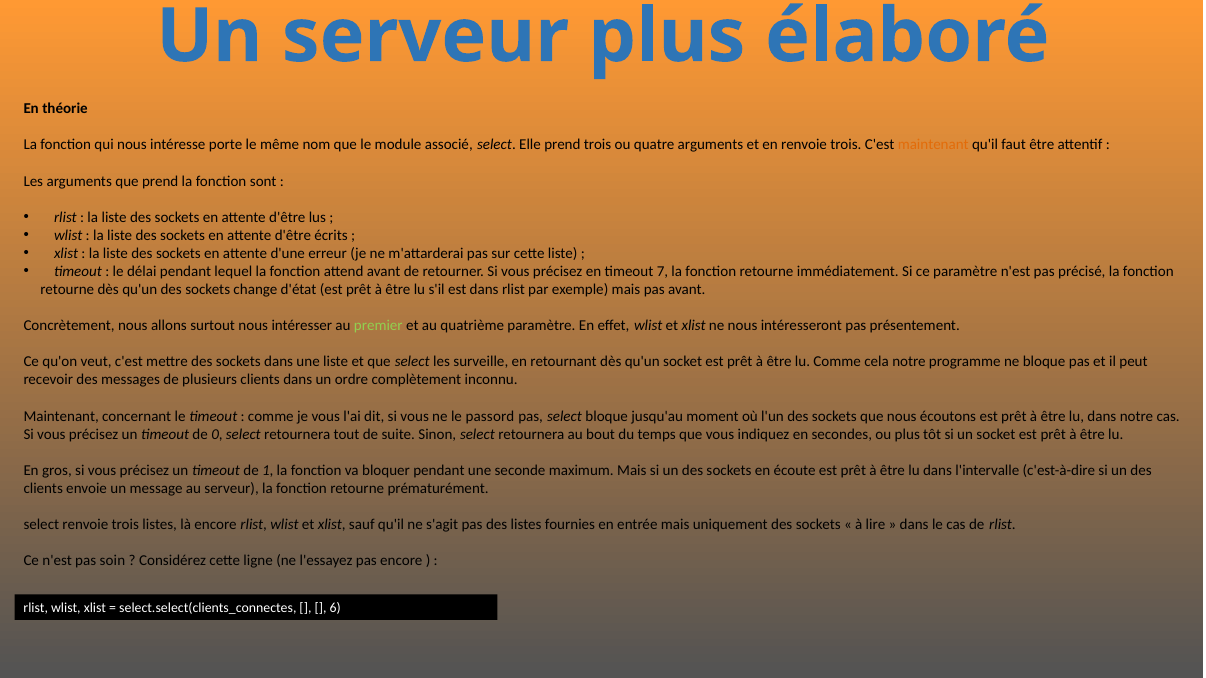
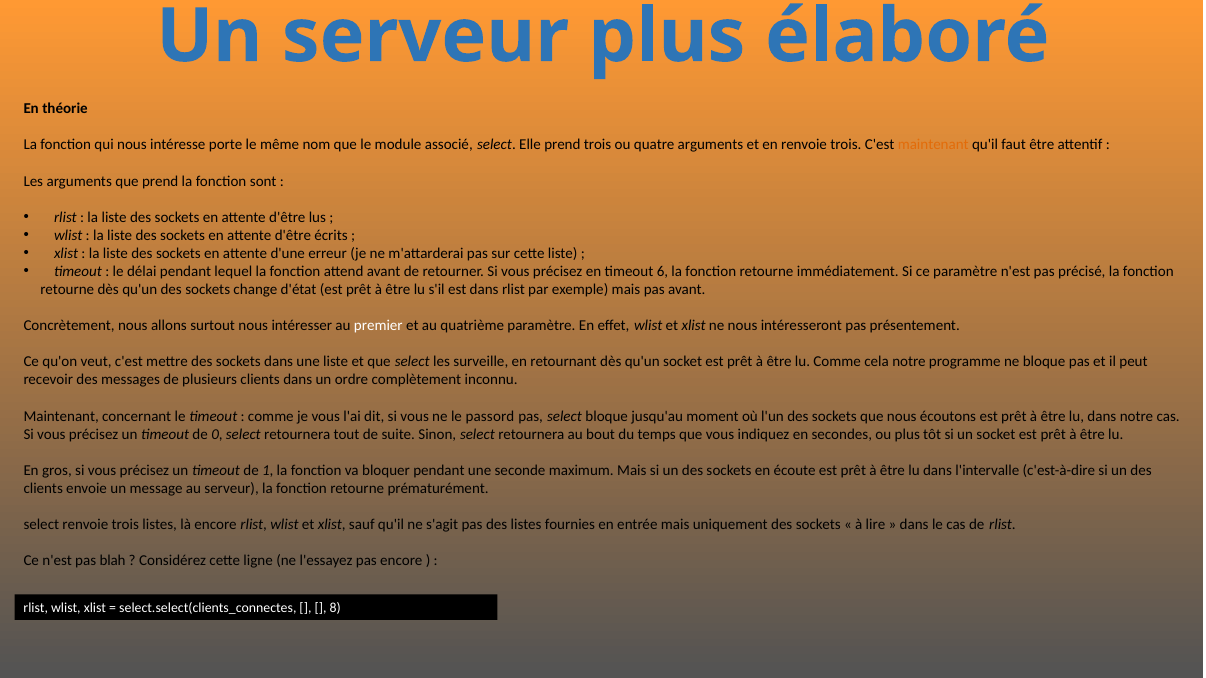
7: 7 -> 6
premier colour: light green -> white
soin: soin -> blah
6: 6 -> 8
